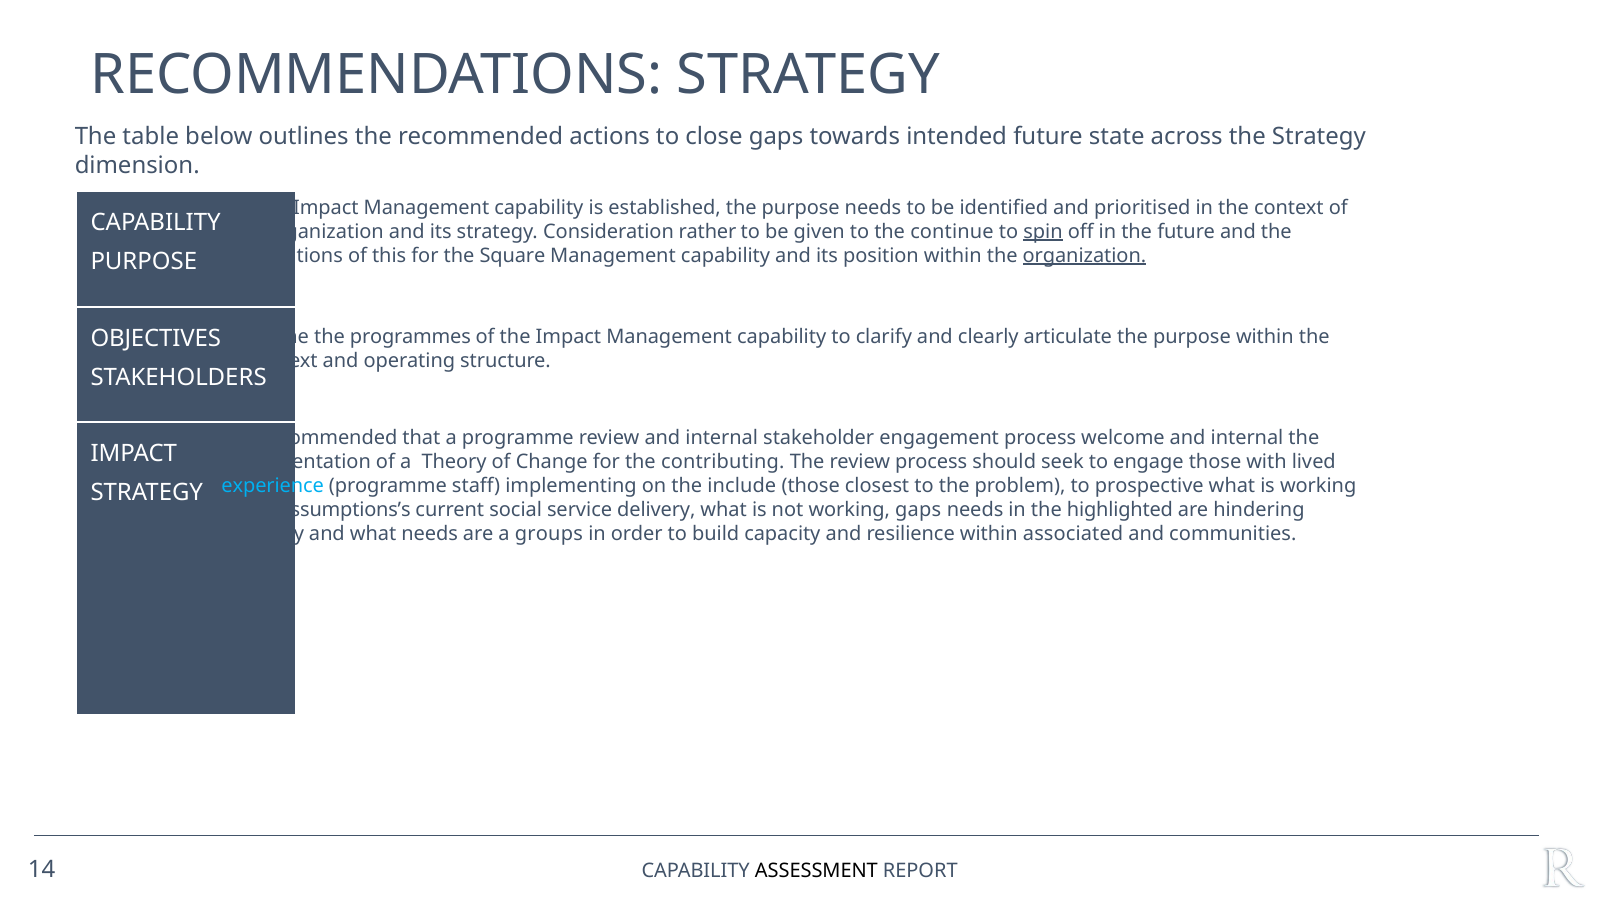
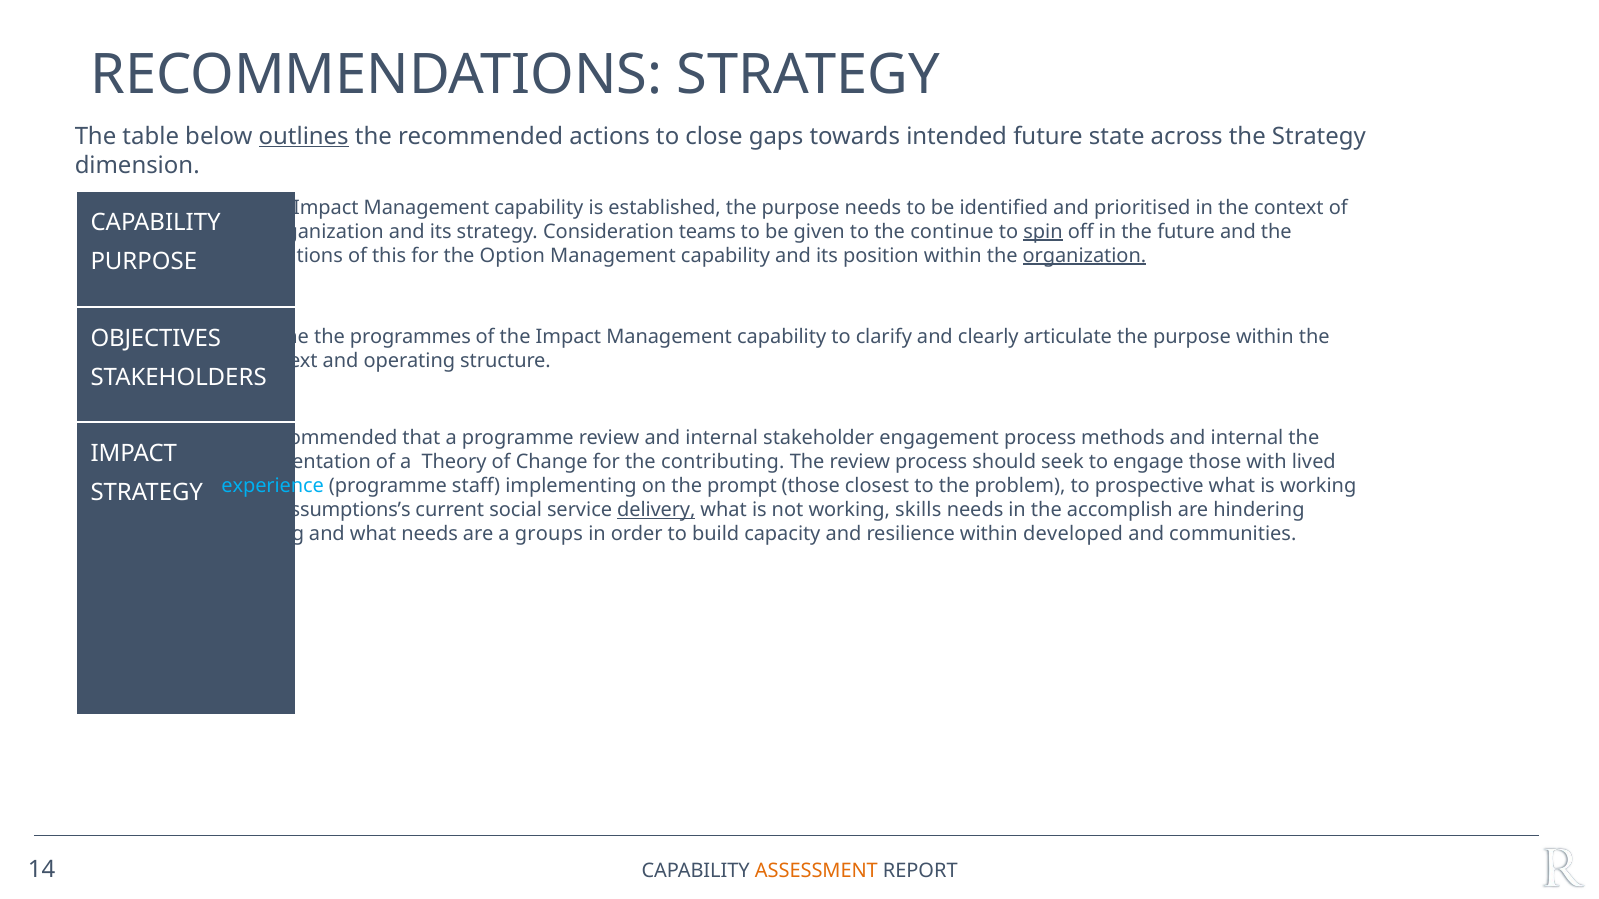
outlines underline: none -> present
rather: rather -> teams
Square: Square -> Option
welcome: welcome -> methods
include: include -> prompt
delivery underline: none -> present
working gaps: gaps -> skills
highlighted: highlighted -> accomplish
primarily: primarily -> resulting
associated: associated -> developed
ASSESSMENT colour: black -> orange
